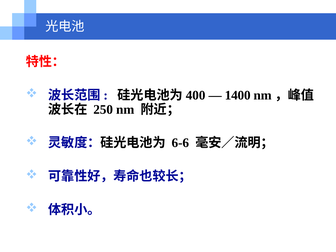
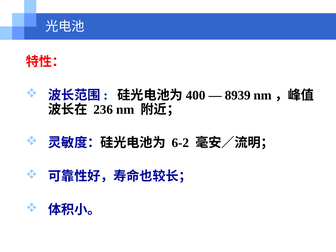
1400: 1400 -> 8939
250: 250 -> 236
6-6: 6-6 -> 6-2
